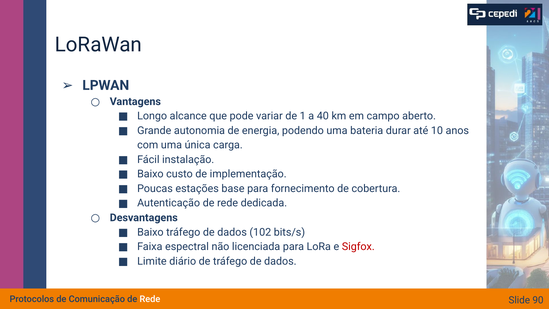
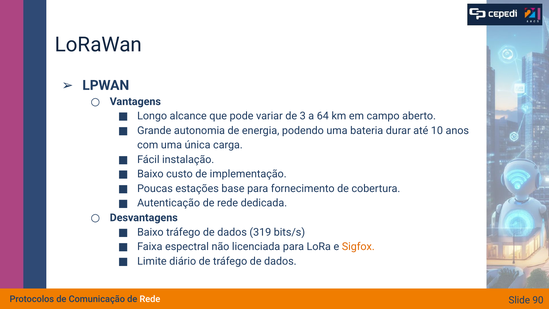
1: 1 -> 3
40: 40 -> 64
102: 102 -> 319
Sigfox colour: red -> orange
